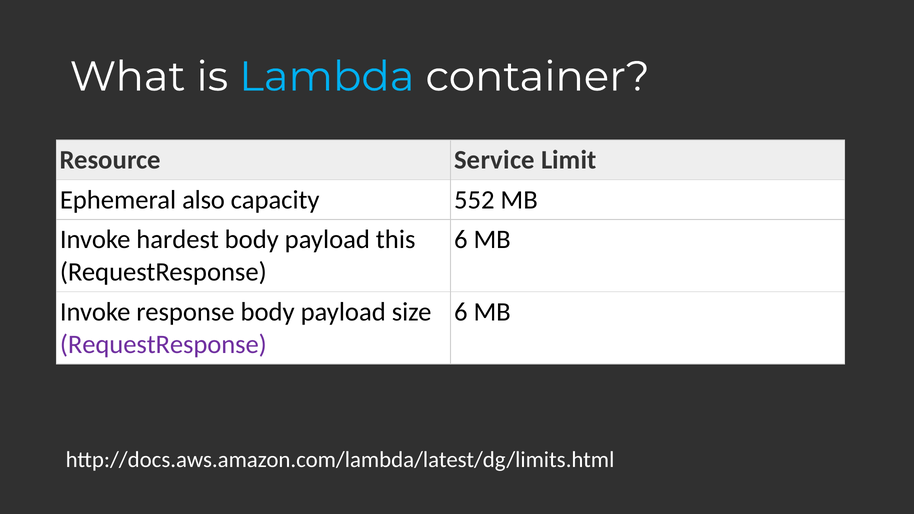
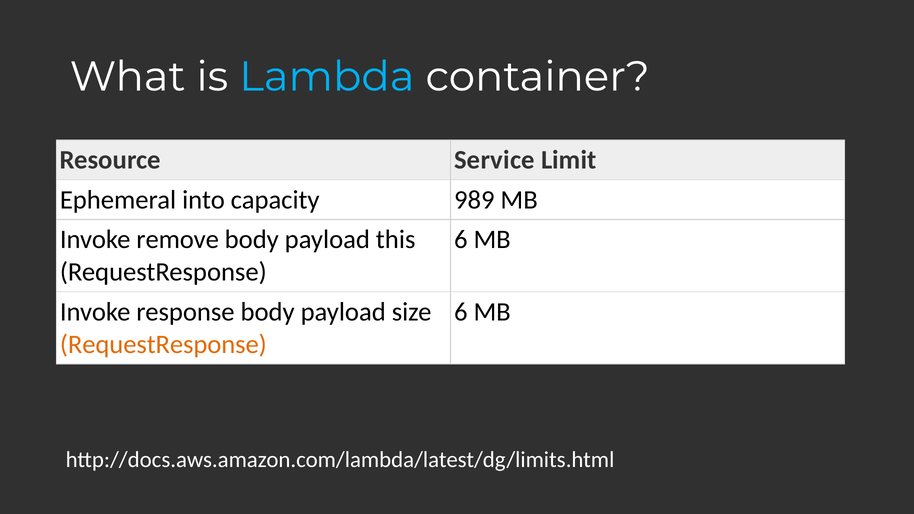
also: also -> into
552: 552 -> 989
hardest: hardest -> remove
RequestResponse at (163, 344) colour: purple -> orange
